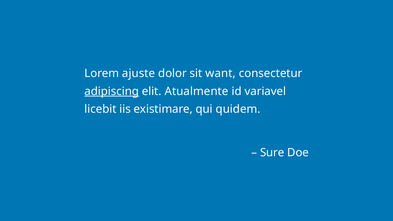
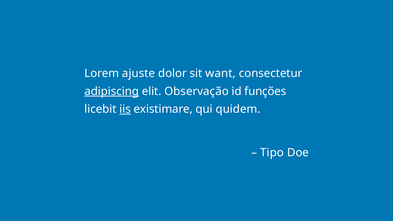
Atualmente: Atualmente -> Observação
variavel: variavel -> funções
iis underline: none -> present
Sure: Sure -> Tipo
